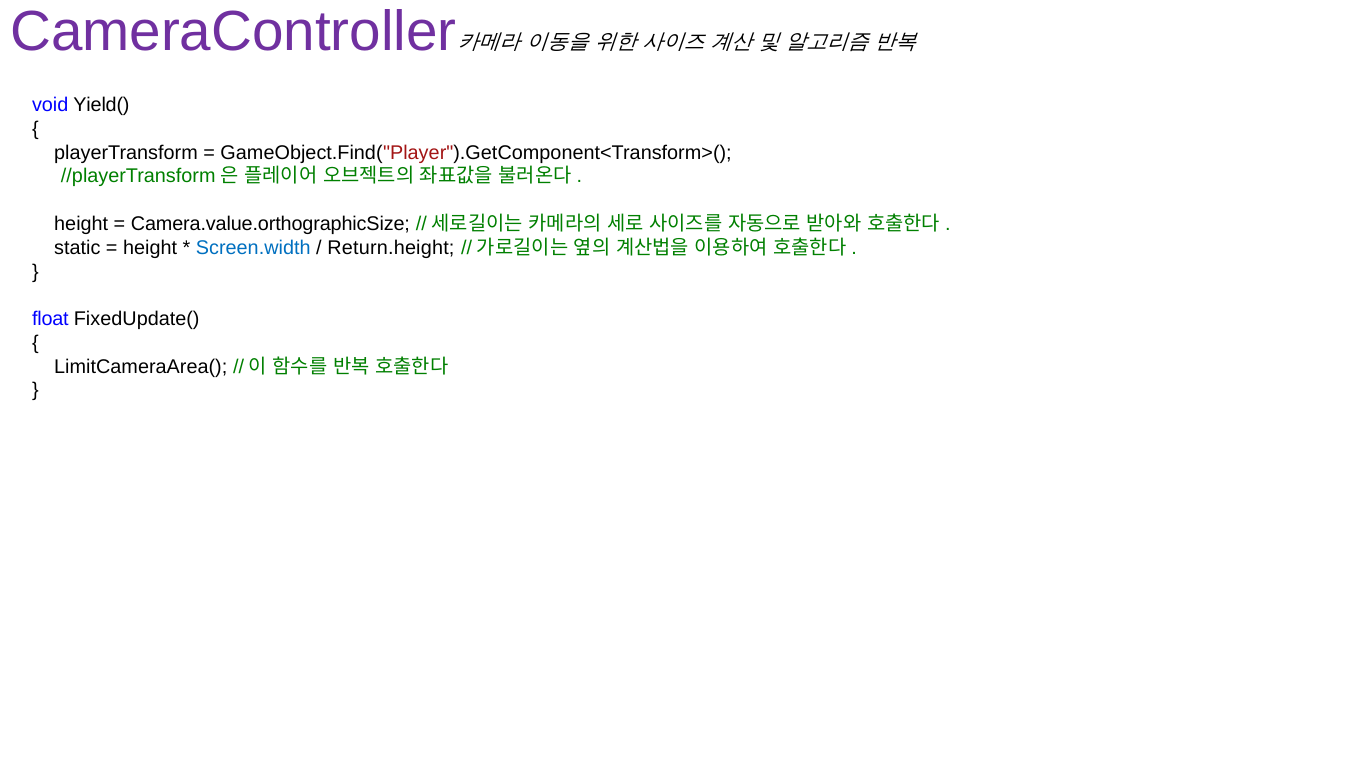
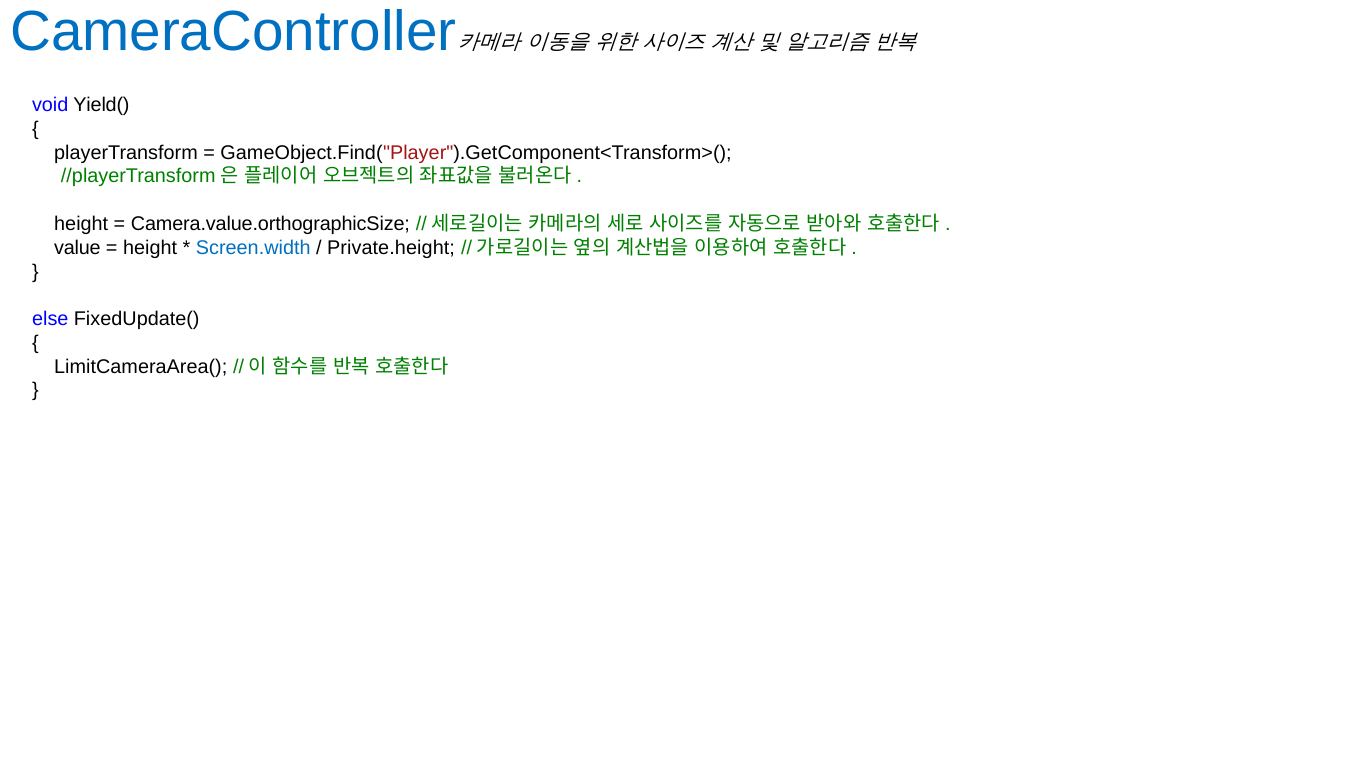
CameraController colour: purple -> blue
static: static -> value
Return.height: Return.height -> Private.height
float: float -> else
